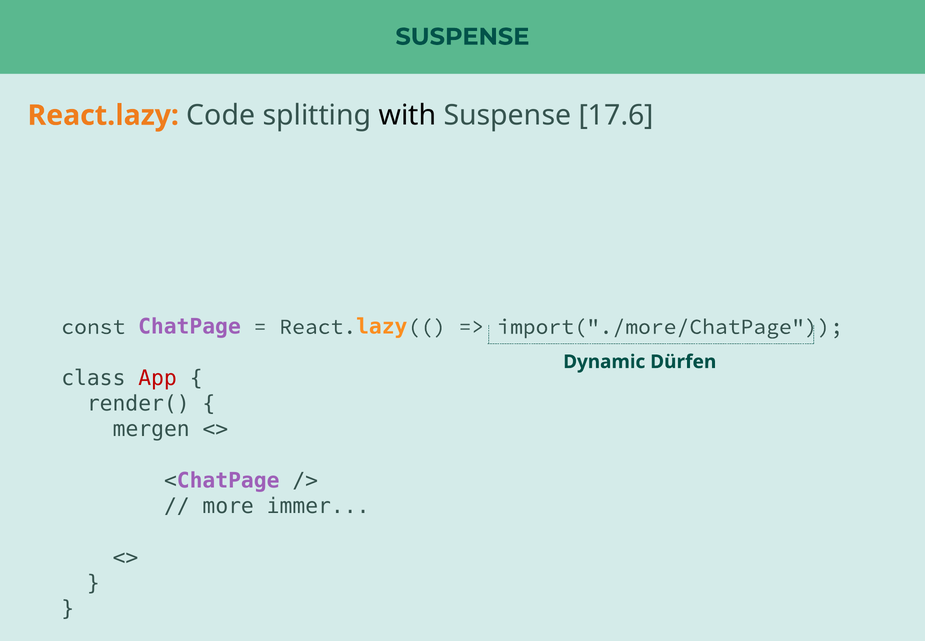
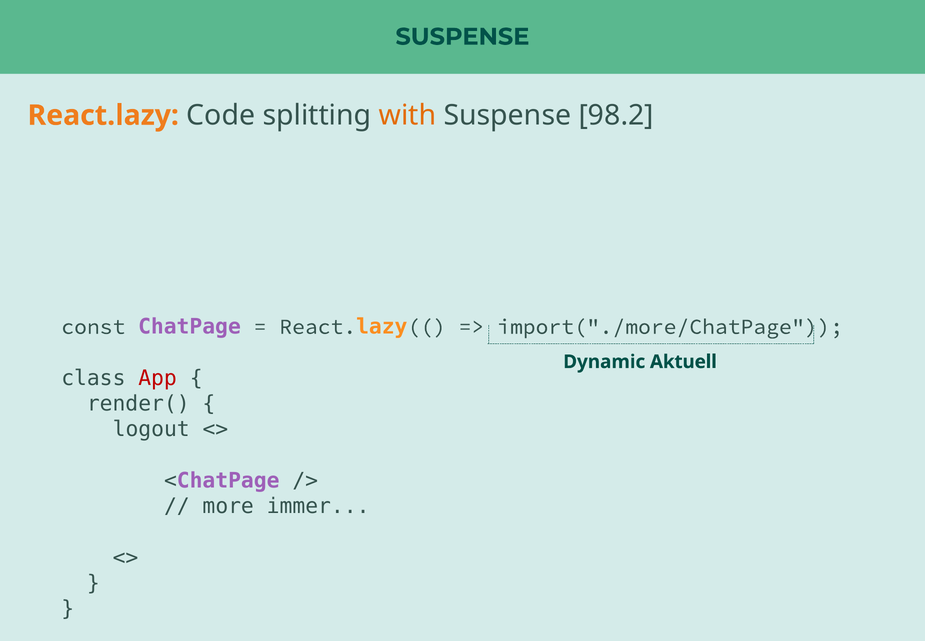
with colour: black -> orange
17.6: 17.6 -> 98.2
Dürfen: Dürfen -> Aktuell
mergen: mergen -> logout
